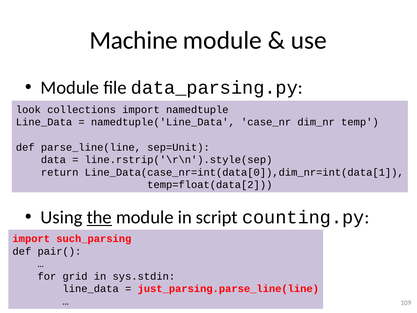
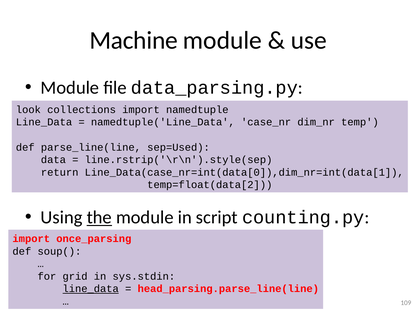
sep=Unit: sep=Unit -> sep=Used
such_parsing: such_parsing -> once_parsing
pair(: pair( -> soup(
line_data at (91, 289) underline: none -> present
just_parsing.parse_line(line: just_parsing.parse_line(line -> head_parsing.parse_line(line
